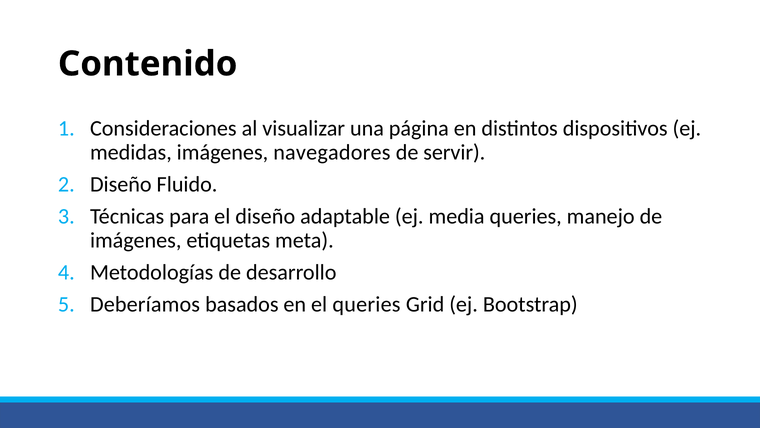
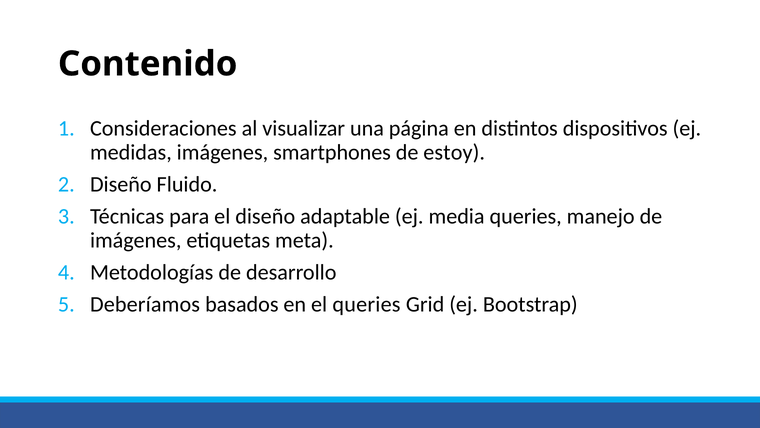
navegadores: navegadores -> smartphones
servir: servir -> estoy
